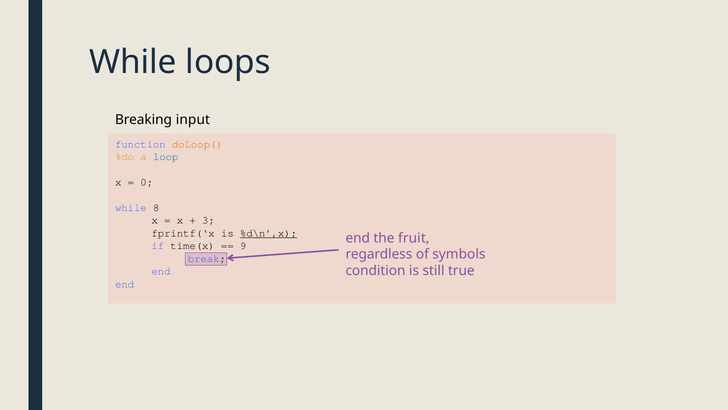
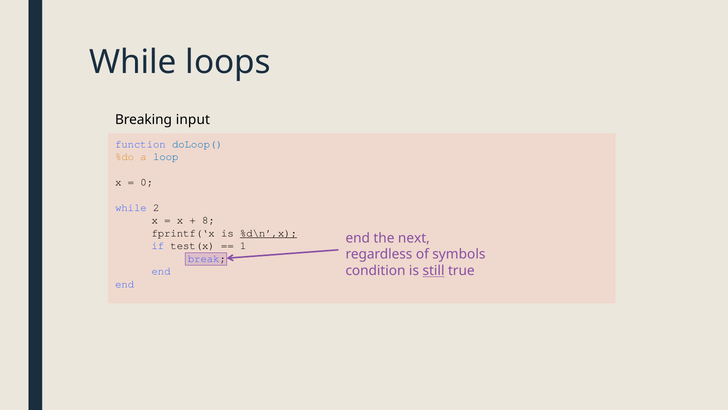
doLoop( colour: orange -> blue
8: 8 -> 2
3: 3 -> 8
fruit: fruit -> next
time(x: time(x -> test(x
9: 9 -> 1
still underline: none -> present
